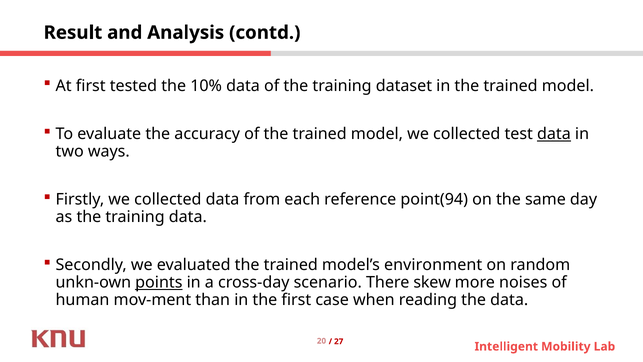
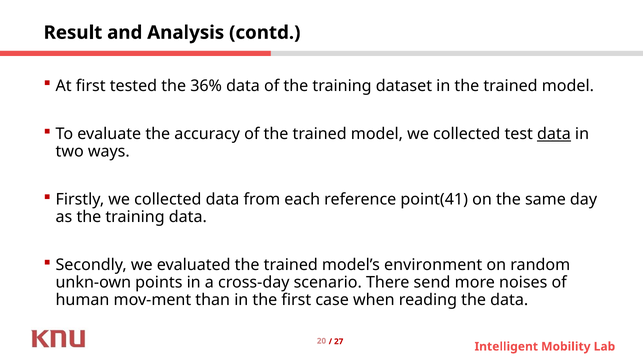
10%: 10% -> 36%
point(94: point(94 -> point(41
points underline: present -> none
skew: skew -> send
